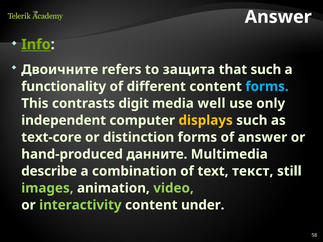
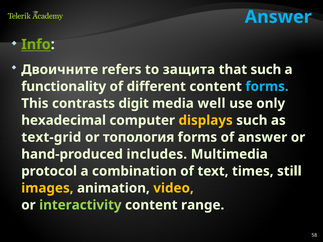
Answer at (278, 17) colour: white -> light blue
independent: independent -> hexadecimal
text-core: text-core -> text-grid
distinction: distinction -> топология
данните: данните -> includes
describe: describe -> protocol
текст: текст -> times
images colour: light green -> yellow
video colour: light green -> yellow
under: under -> range
